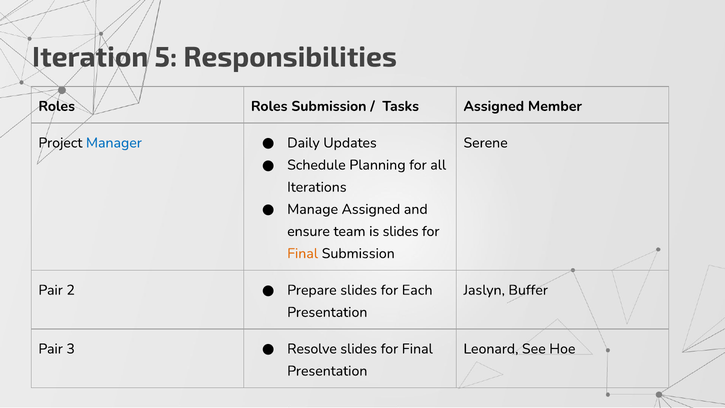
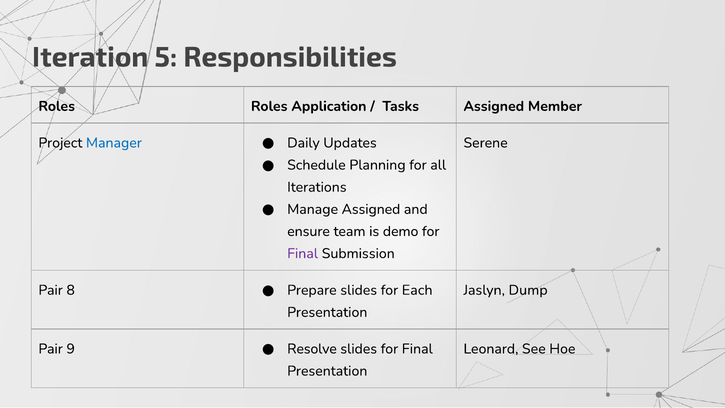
Roles Submission: Submission -> Application
is slides: slides -> demo
Final at (303, 253) colour: orange -> purple
2: 2 -> 8
Buffer: Buffer -> Dump
3: 3 -> 9
